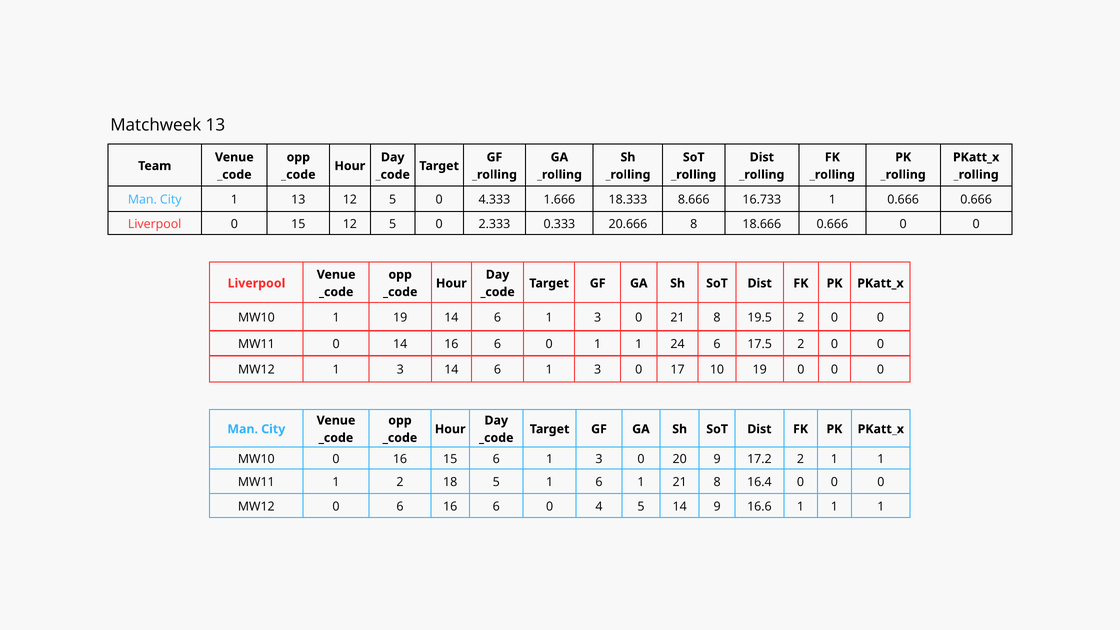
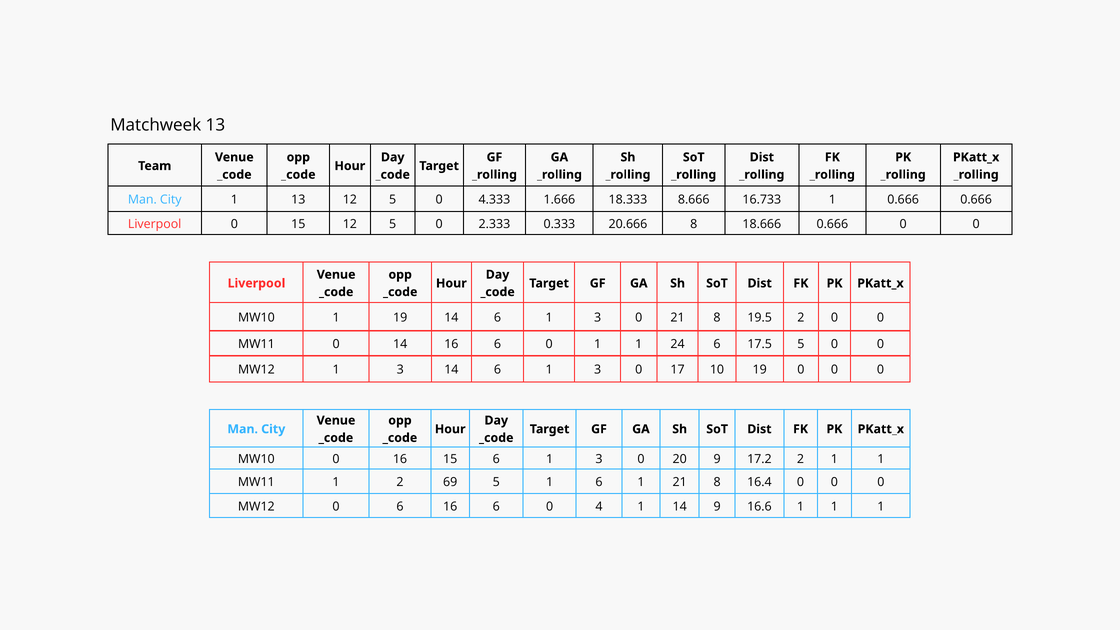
17.5 2: 2 -> 5
18: 18 -> 69
4 5: 5 -> 1
